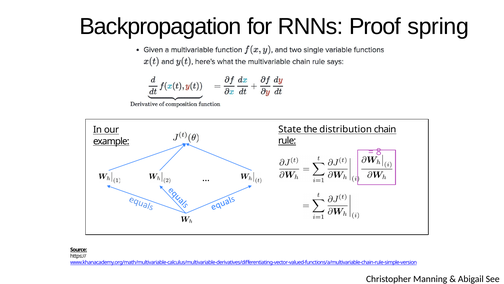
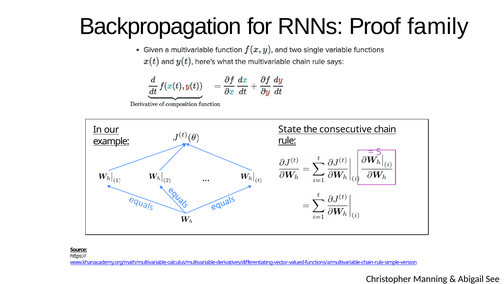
spring: spring -> family
distribution: distribution -> consecutive
8: 8 -> 5
